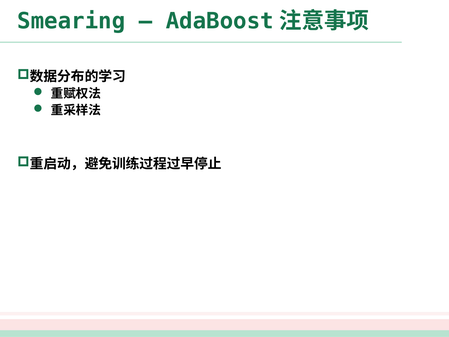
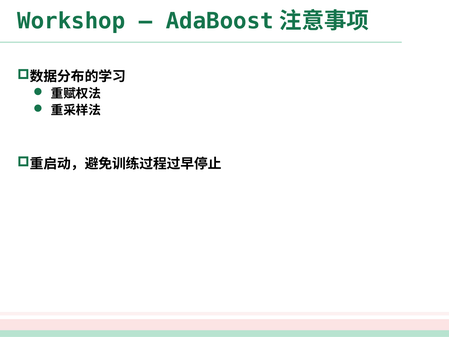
Smearing: Smearing -> Workshop
